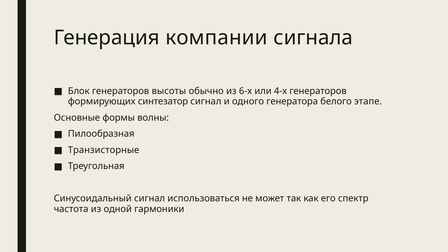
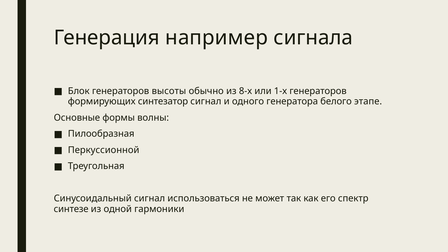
компании: компании -> например
6-х: 6-х -> 8-х
4-х: 4-х -> 1-х
Транзисторные: Транзисторные -> Перкуссионной
частота: частота -> синтезе
